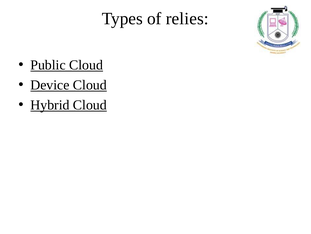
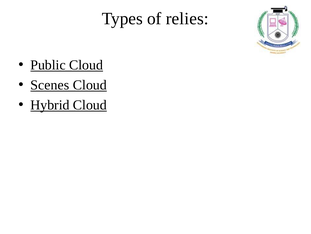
Device: Device -> Scenes
